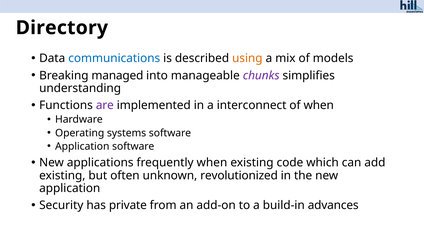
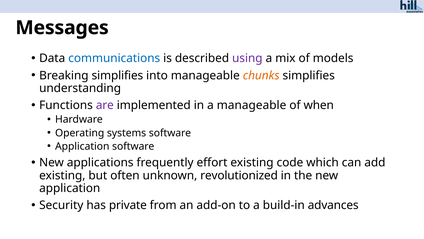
Directory: Directory -> Messages
using colour: orange -> purple
Breaking managed: managed -> simplifies
chunks colour: purple -> orange
a interconnect: interconnect -> manageable
frequently when: when -> effort
